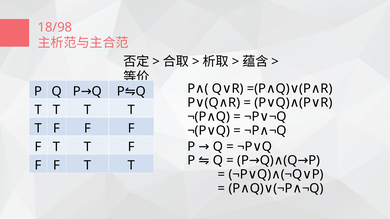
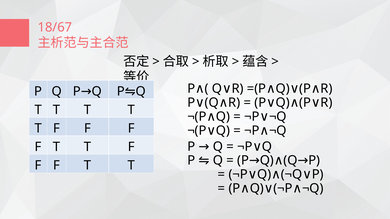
18/98: 18/98 -> 18/67
